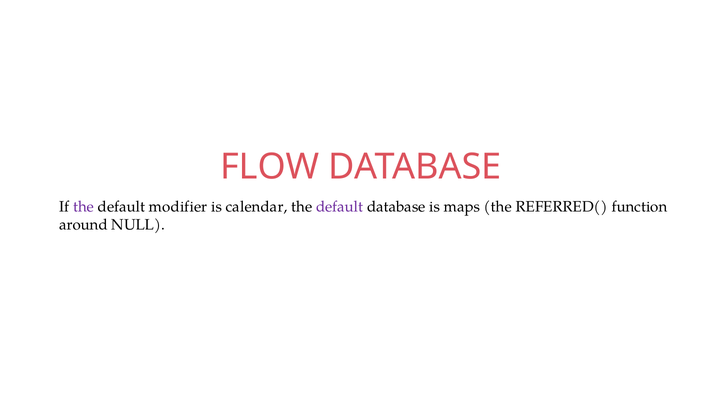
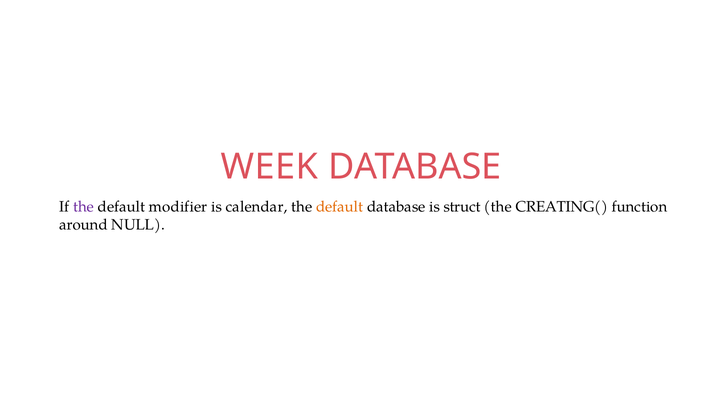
FLOW: FLOW -> WEEK
default at (340, 207) colour: purple -> orange
maps: maps -> struct
REFERRED(: REFERRED( -> CREATING(
